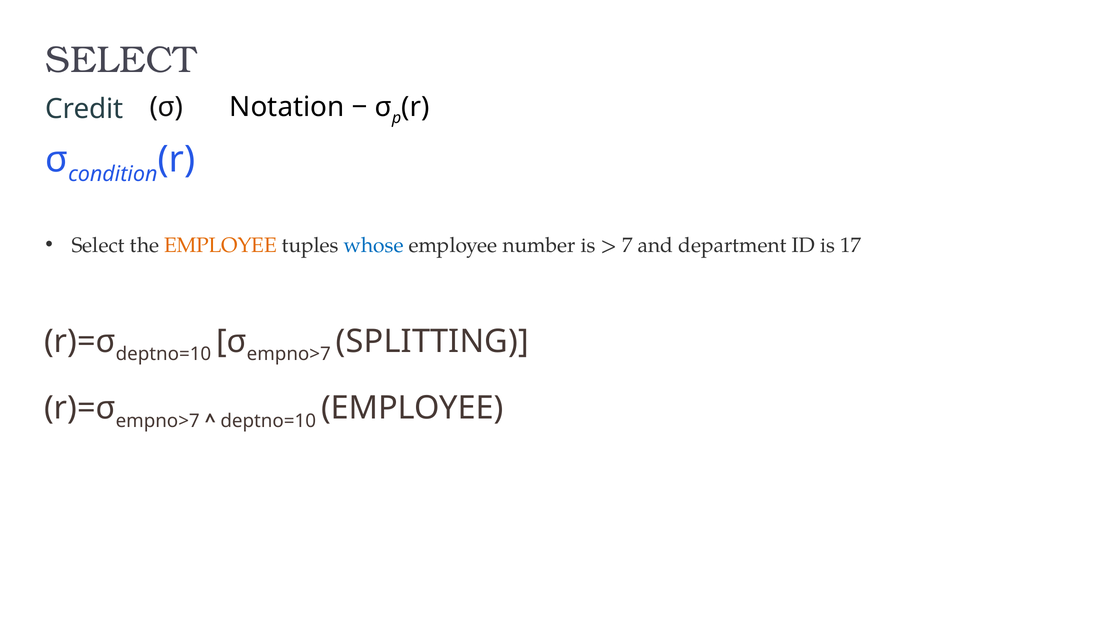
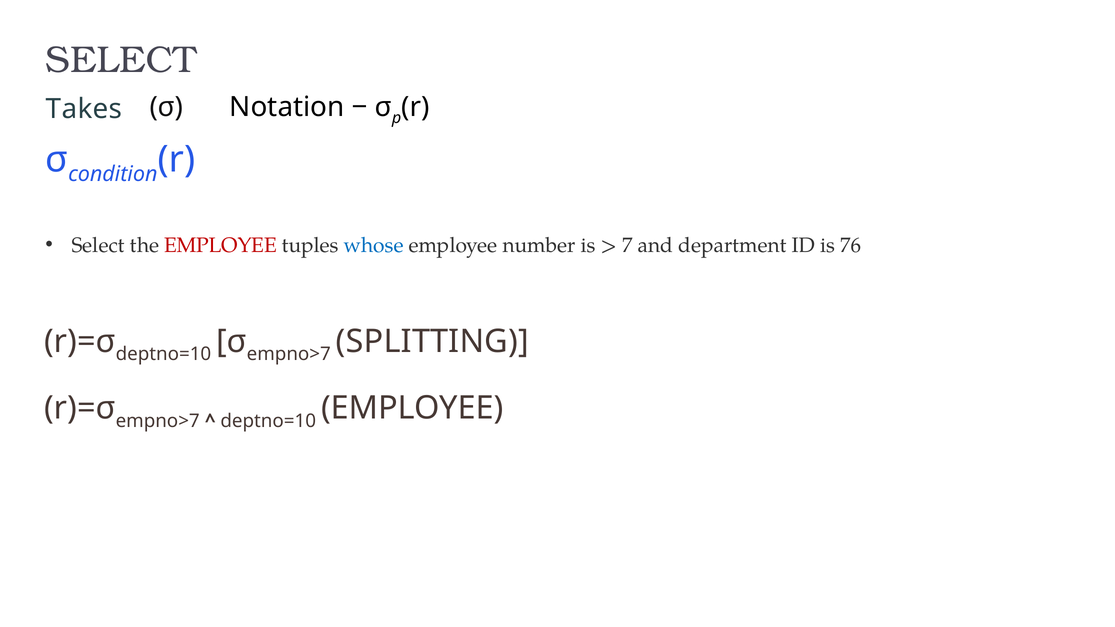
Credit: Credit -> Takes
EMPLOYEE at (221, 245) colour: orange -> red
17: 17 -> 76
